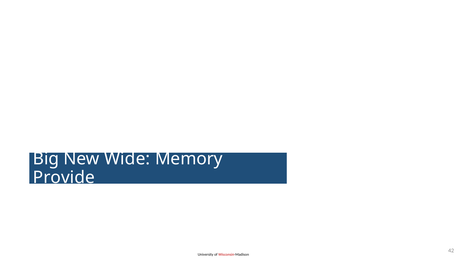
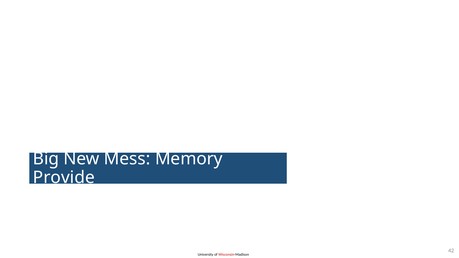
Wide: Wide -> Mess
